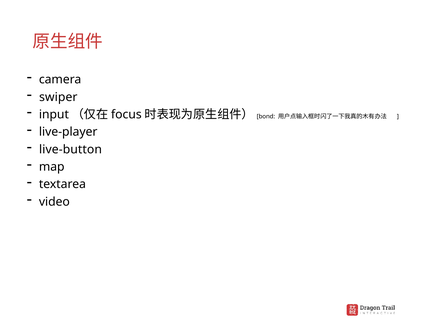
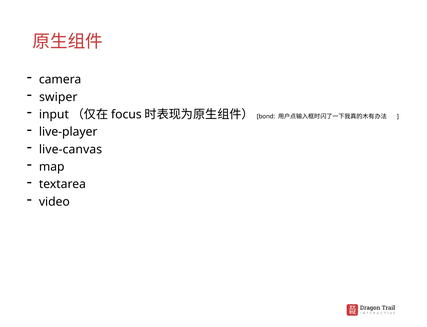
live-button: live-button -> live-canvas
